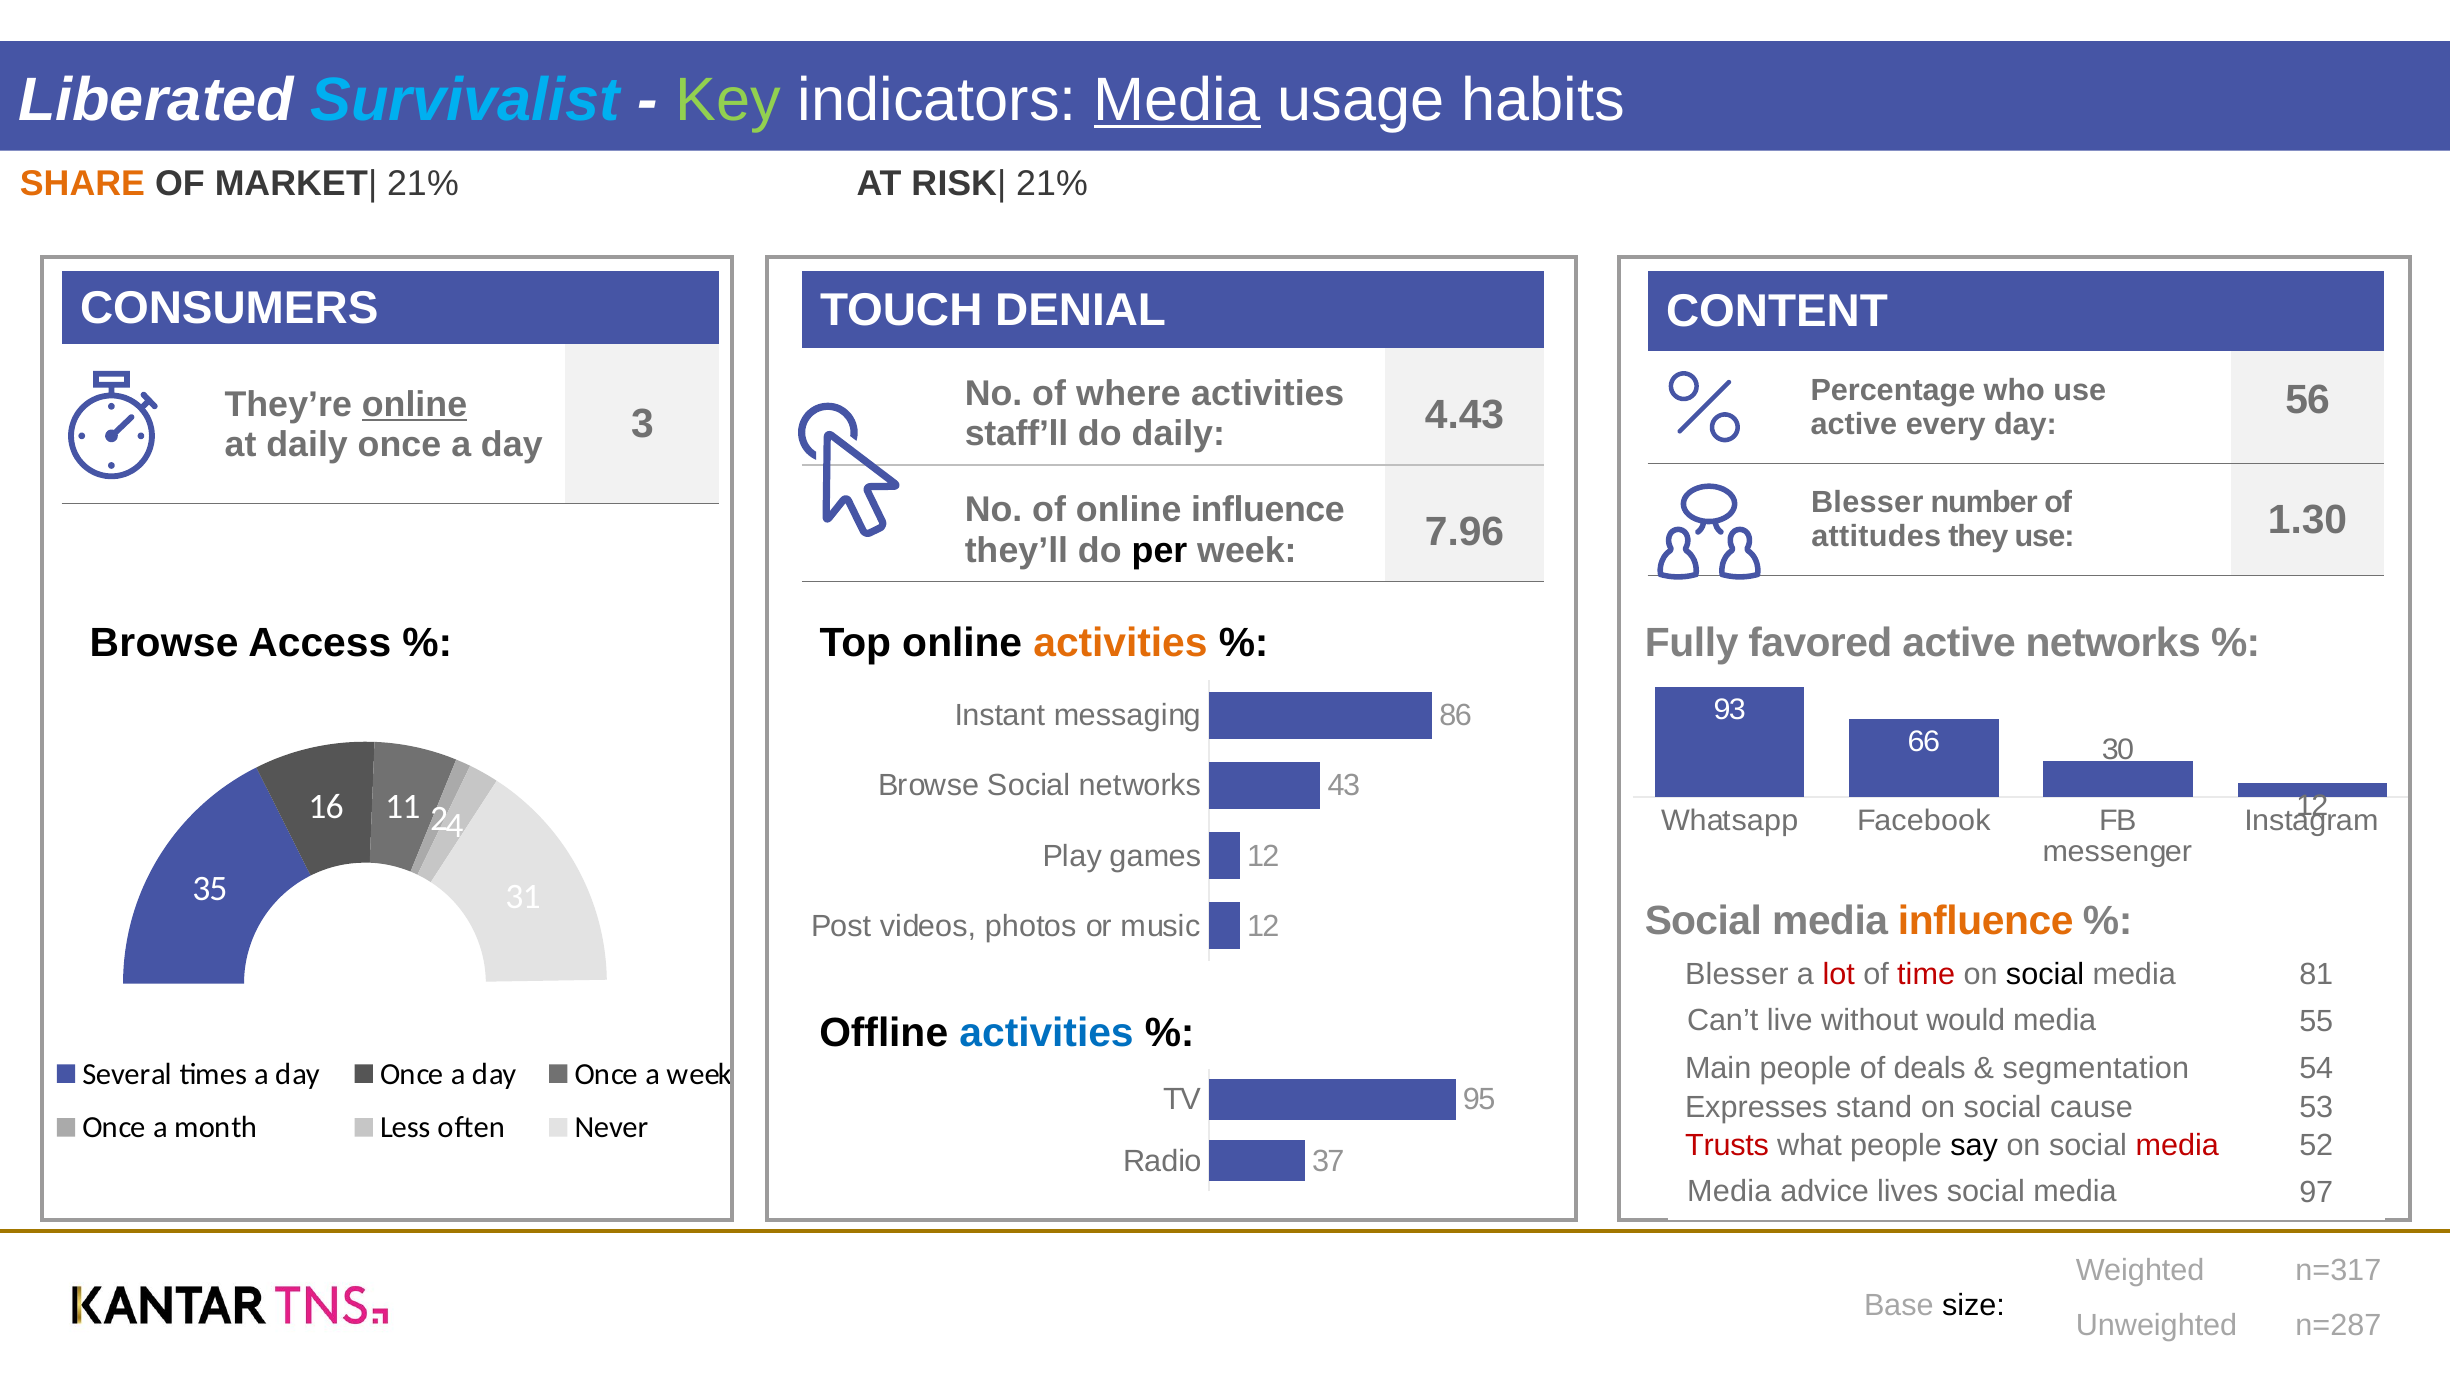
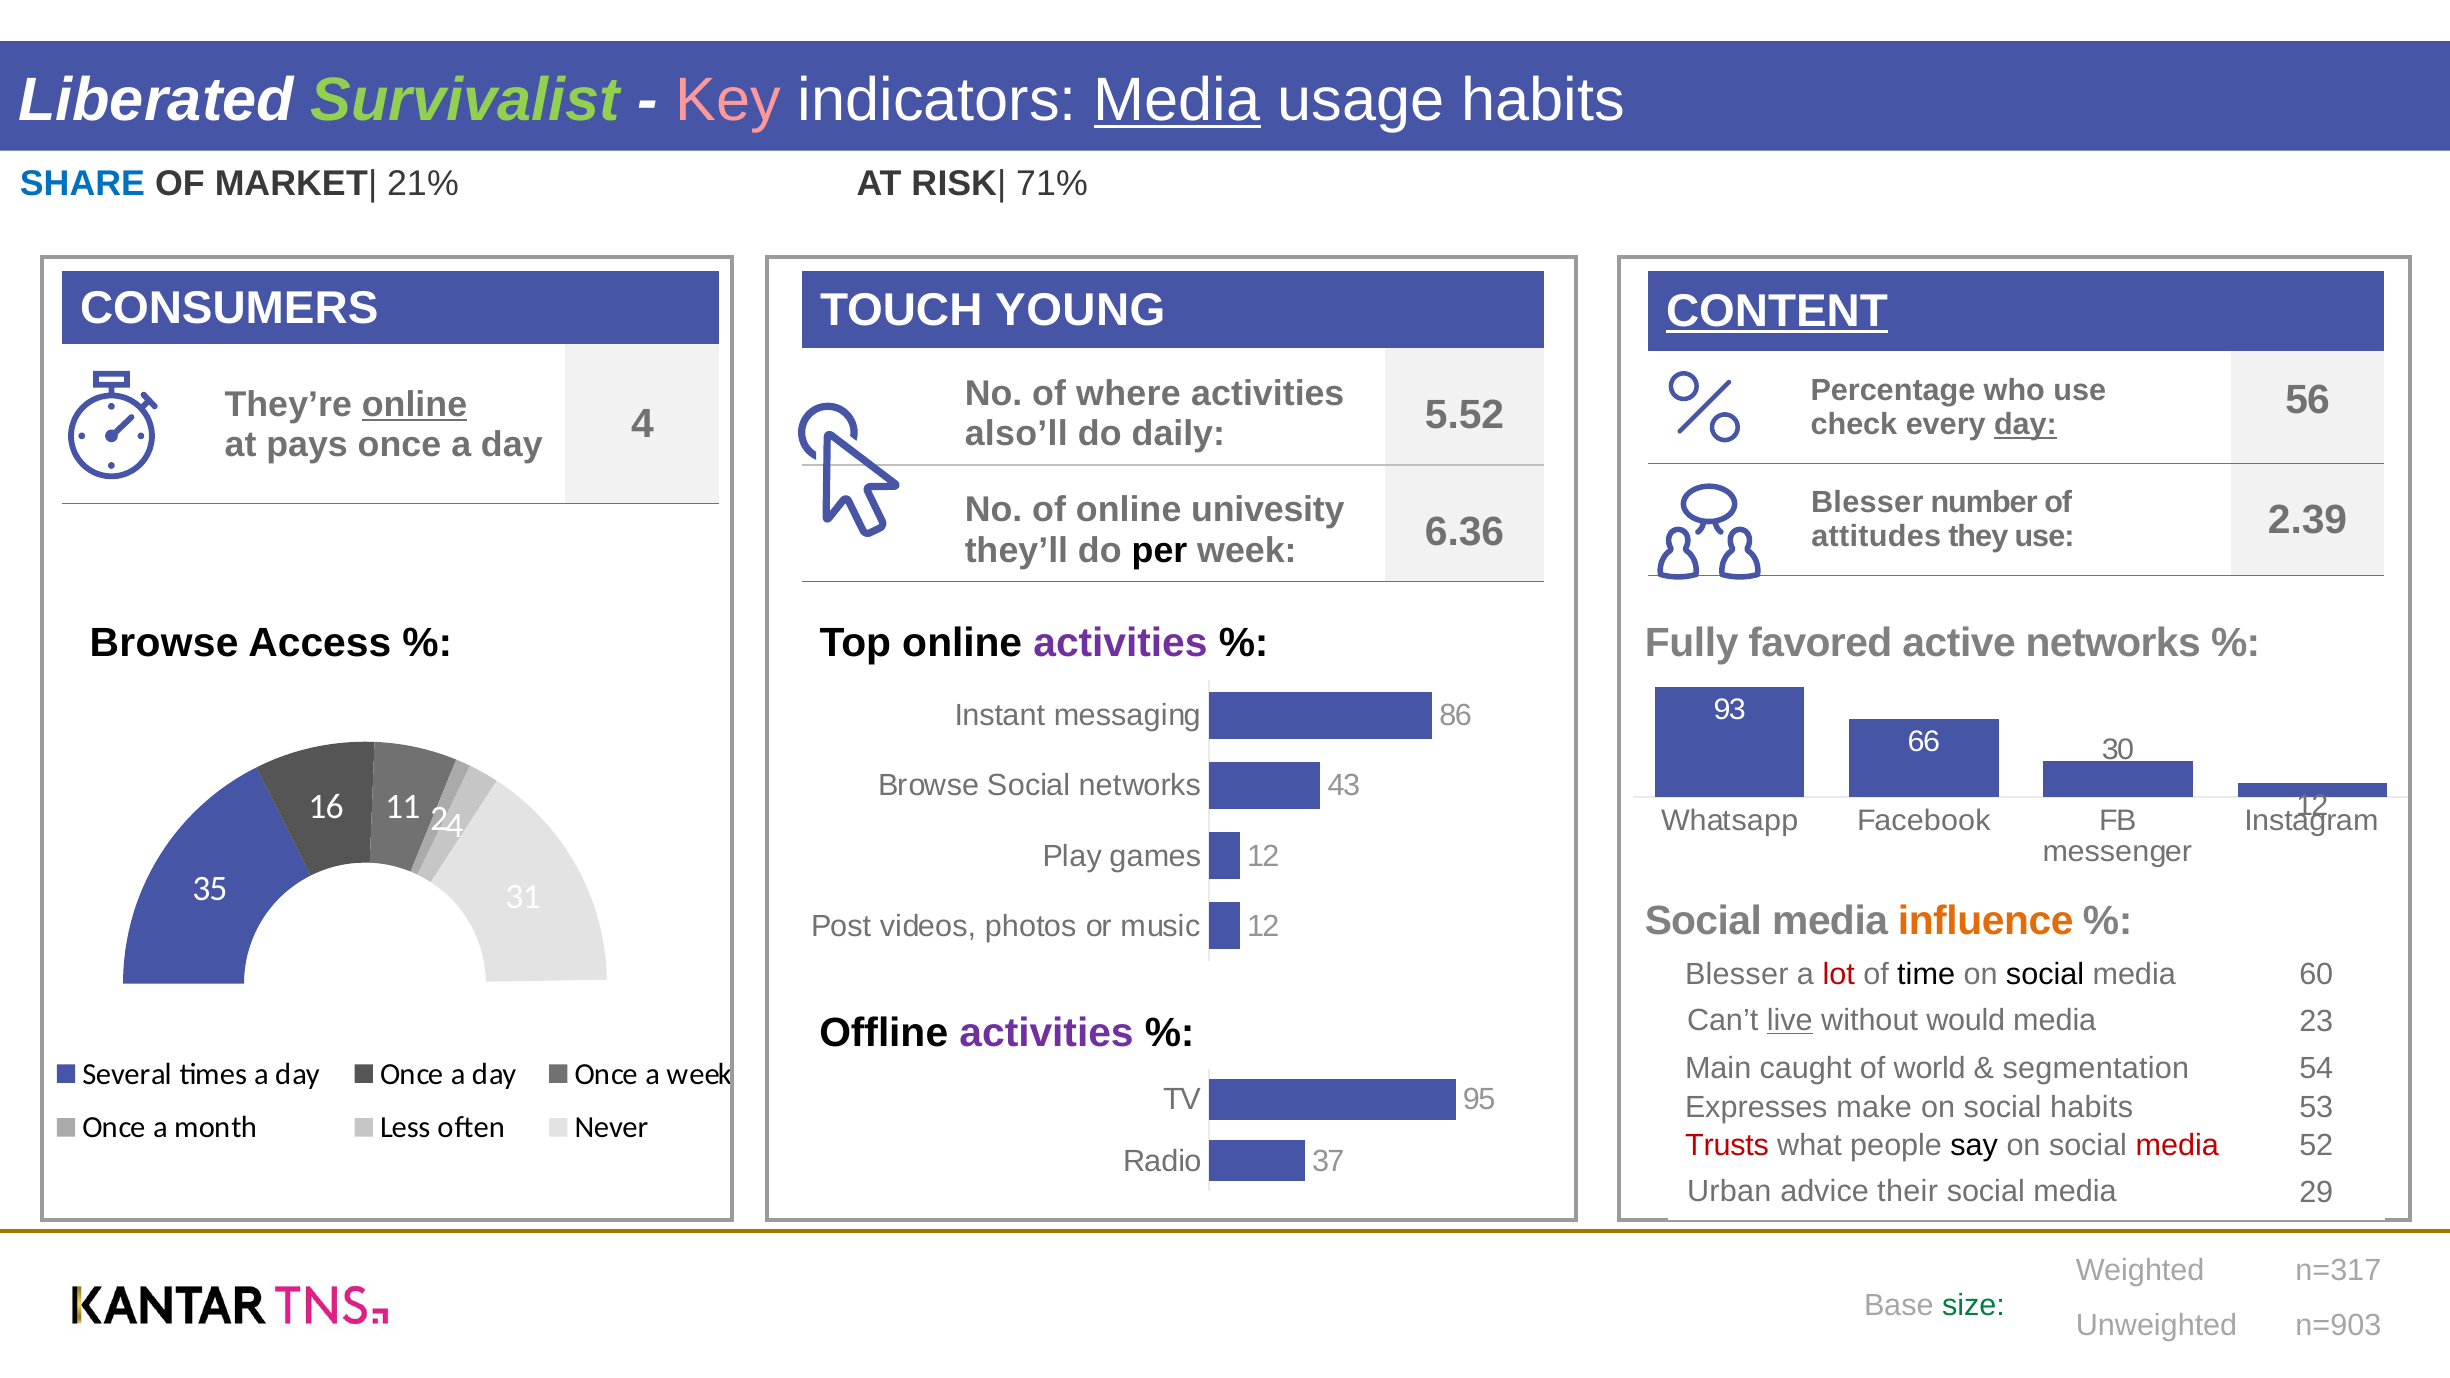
Survivalist colour: light blue -> light green
Key colour: light green -> pink
SHARE colour: orange -> blue
21% at (1052, 184): 21% -> 71%
DENIAL: DENIAL -> YOUNG
CONTENT underline: none -> present
active at (1854, 425): active -> check
day at (2025, 425) underline: none -> present
staff’ll: staff’ll -> also’ll
4.43: 4.43 -> 5.52
at daily: daily -> pays
day 3: 3 -> 4
online influence: influence -> univesity
1.30: 1.30 -> 2.39
7.96: 7.96 -> 6.36
activities at (1120, 643) colour: orange -> purple
time colour: red -> black
81: 81 -> 60
live underline: none -> present
55: 55 -> 23
activities at (1047, 1033) colour: blue -> purple
Main people: people -> caught
deals: deals -> world
stand: stand -> make
social cause: cause -> habits
Media at (1729, 1192): Media -> Urban
lives: lives -> their
97: 97 -> 29
size colour: black -> green
n=287: n=287 -> n=903
